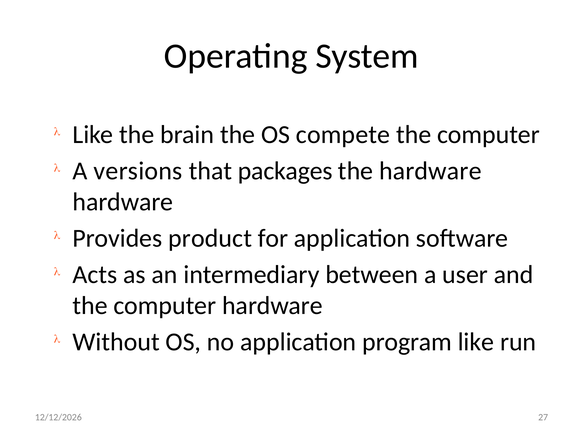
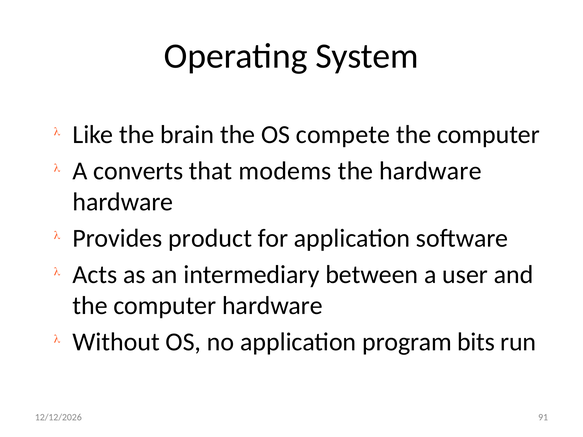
versions: versions -> converts
packages: packages -> modems
program like: like -> bits
27: 27 -> 91
